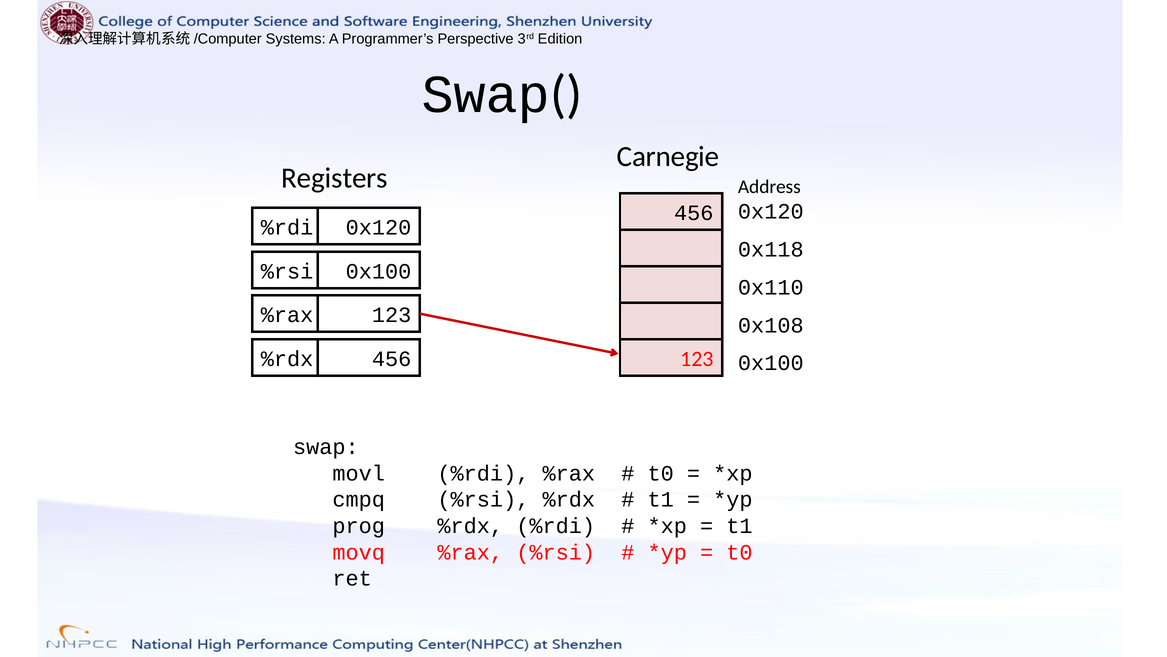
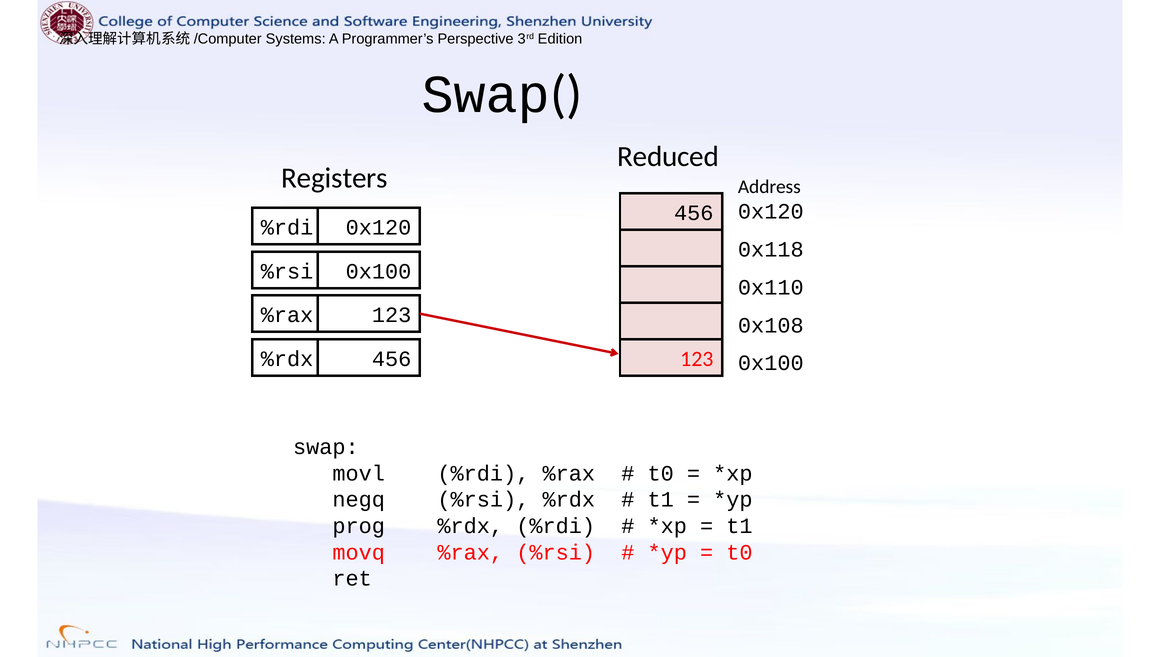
Carnegie: Carnegie -> Reduced
cmpq: cmpq -> negq
